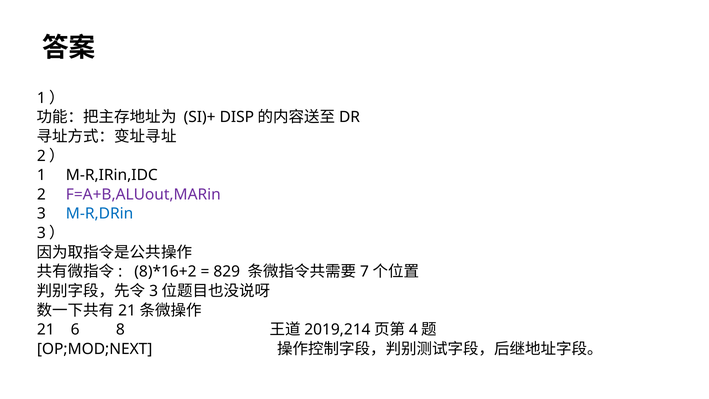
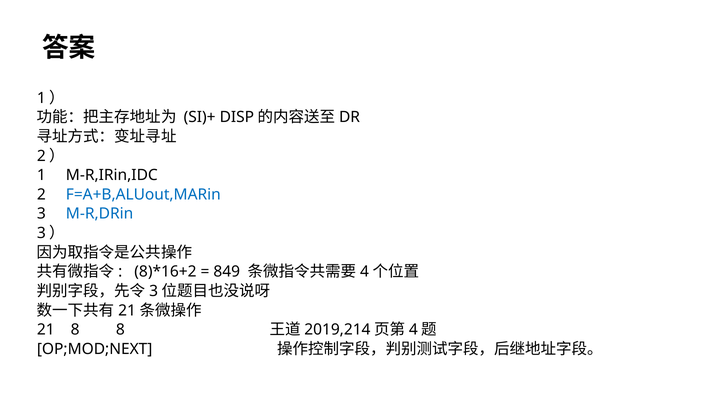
F=A+B,ALUout,MARin colour: purple -> blue
829: 829 -> 849
7 at (365, 272): 7 -> 4
21 6: 6 -> 8
